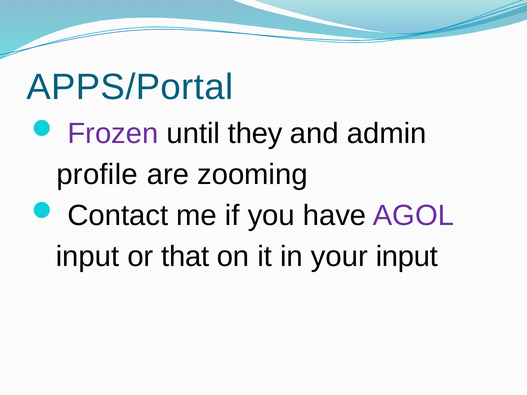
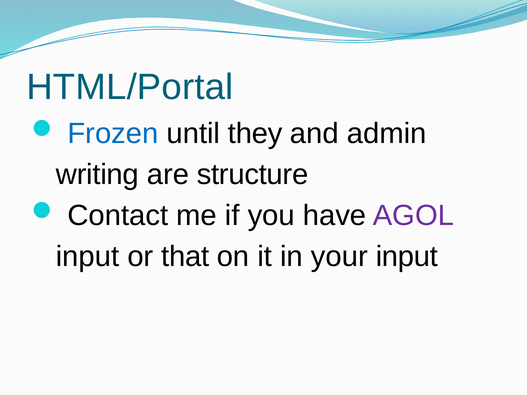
APPS/Portal: APPS/Portal -> HTML/Portal
Frozen colour: purple -> blue
profile: profile -> writing
zooming: zooming -> structure
